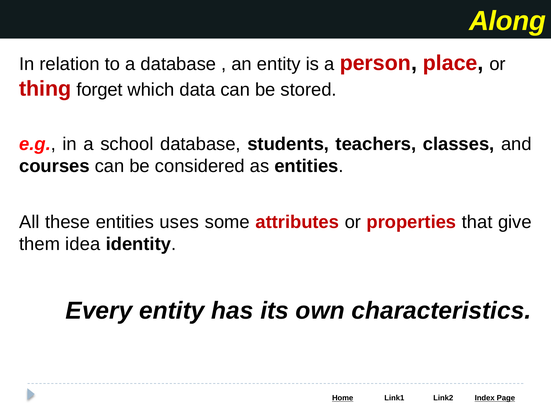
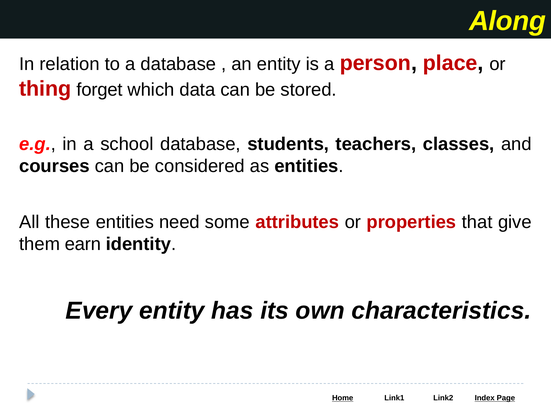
uses: uses -> need
idea: idea -> earn
